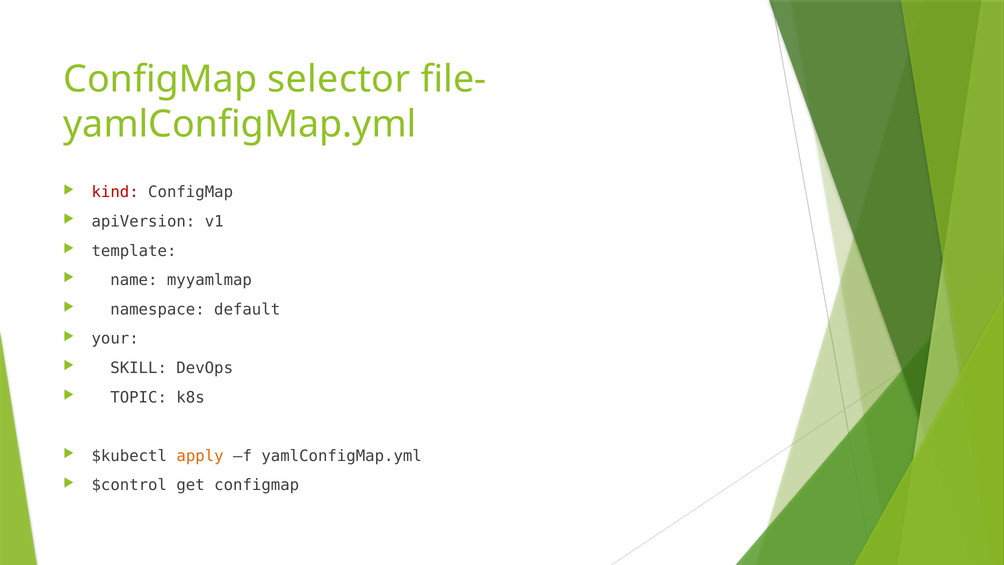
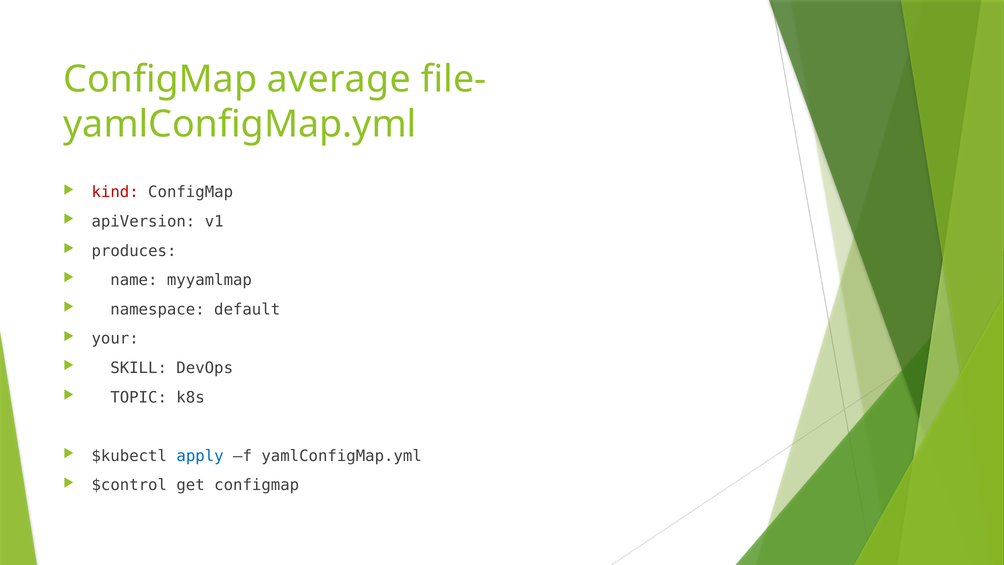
selector: selector -> average
template: template -> produces
apply colour: orange -> blue
